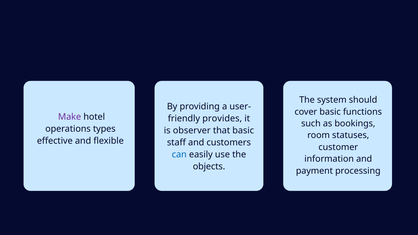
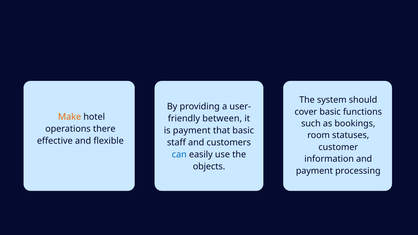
Make colour: purple -> orange
provides: provides -> between
types: types -> there
is observer: observer -> payment
